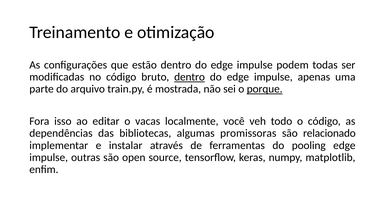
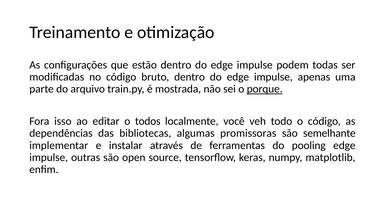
dentro at (190, 77) underline: present -> none
vacas: vacas -> todos
relacionado: relacionado -> semelhante
